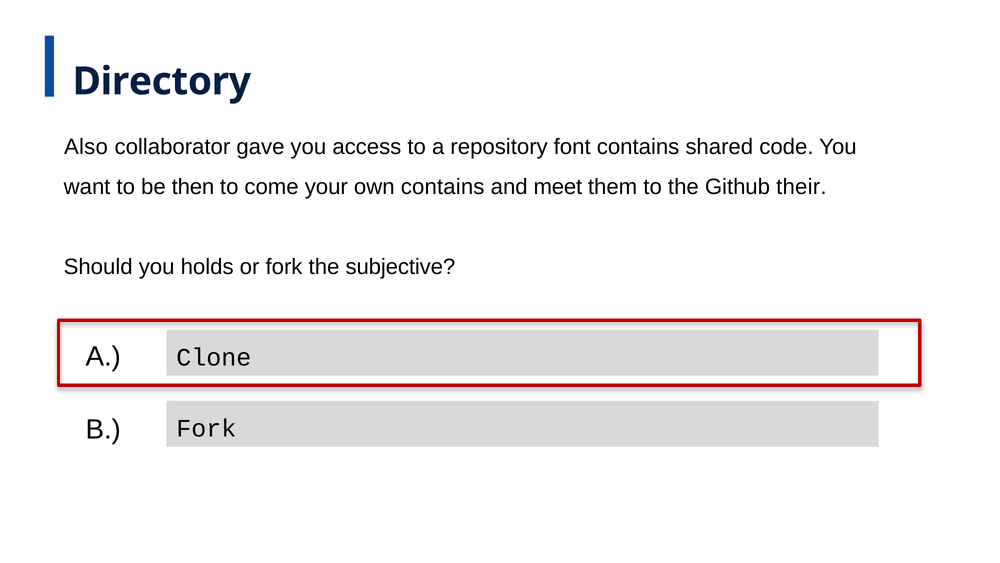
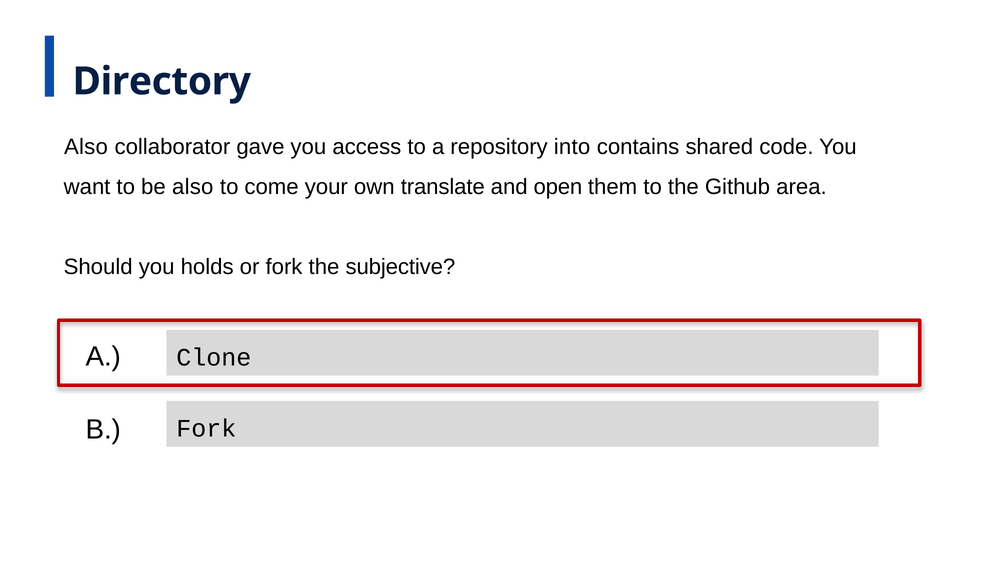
font: font -> into
be then: then -> also
own contains: contains -> translate
meet: meet -> open
their: their -> area
